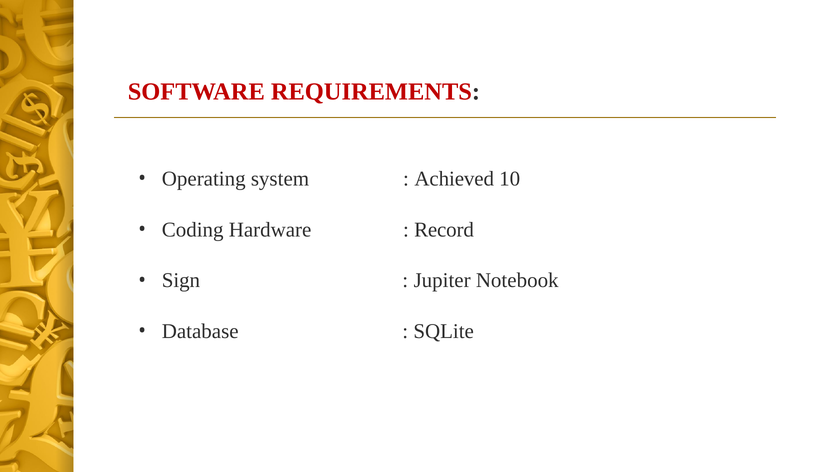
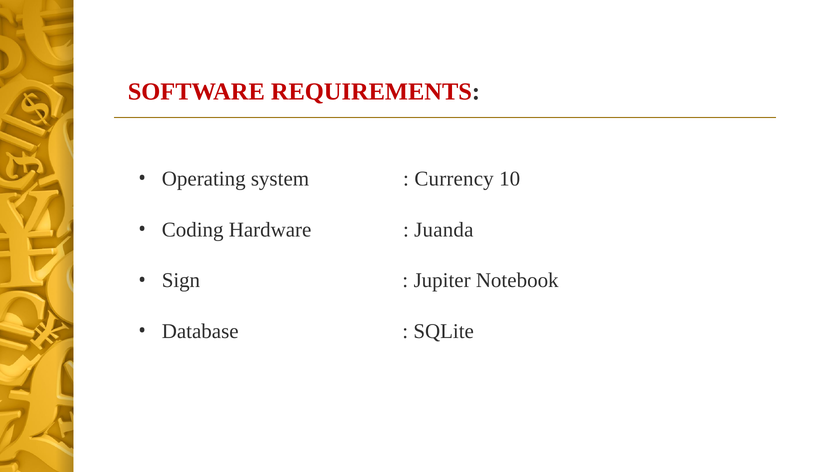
Achieved: Achieved -> Currency
Record: Record -> Juanda
